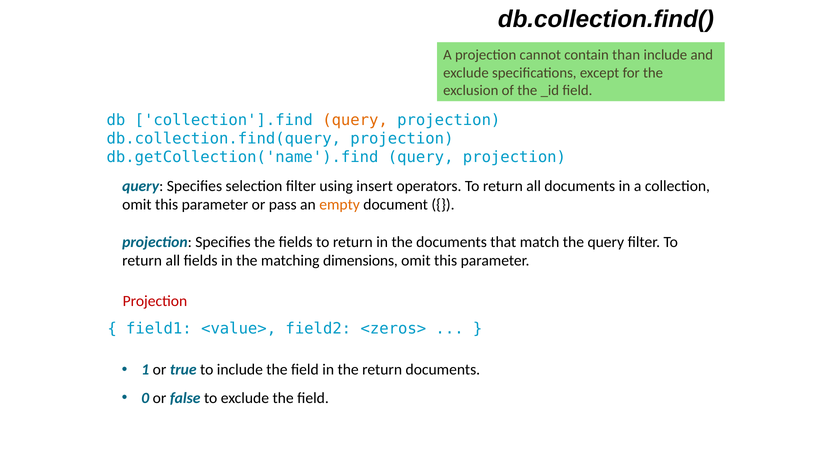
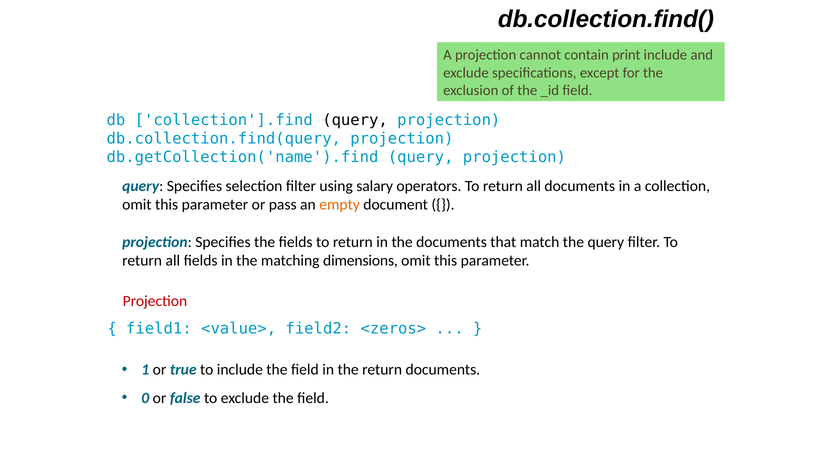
than: than -> print
query at (355, 120) colour: orange -> black
insert: insert -> salary
